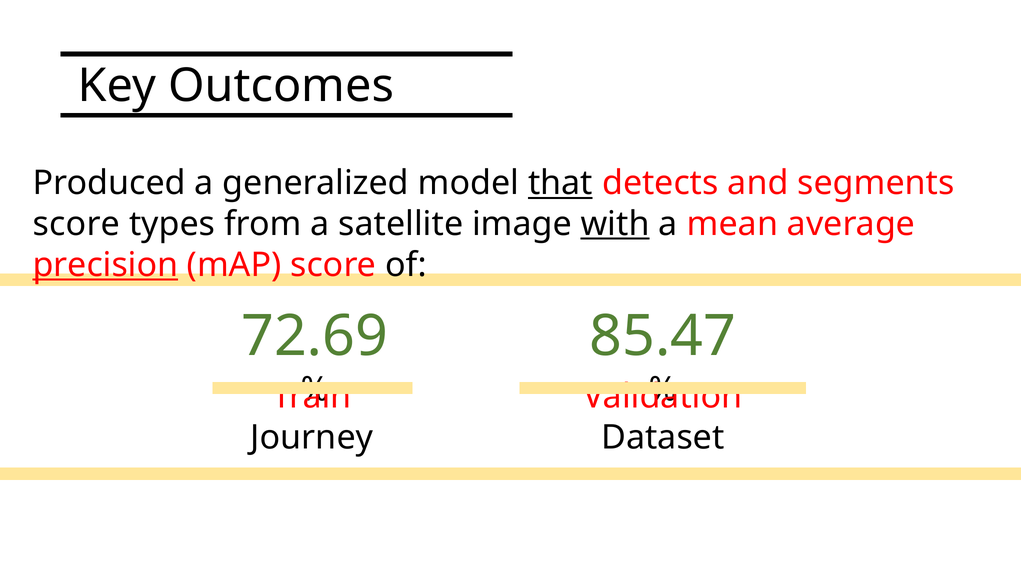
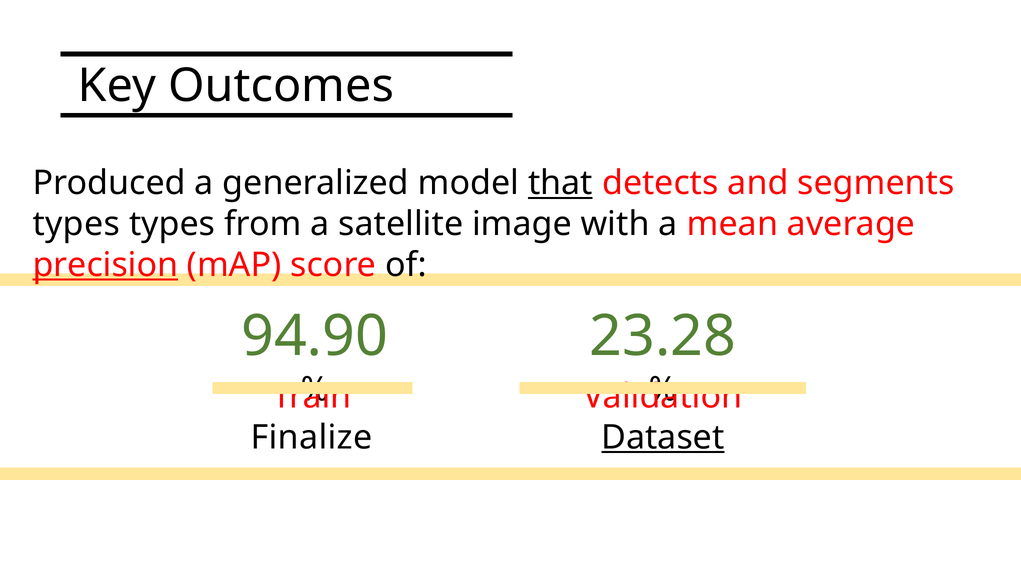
score at (76, 224): score -> types
with underline: present -> none
85.47: 85.47 -> 23.28
72.69: 72.69 -> 94.90
Journey: Journey -> Finalize
Dataset underline: none -> present
